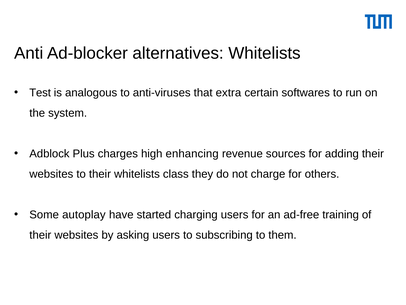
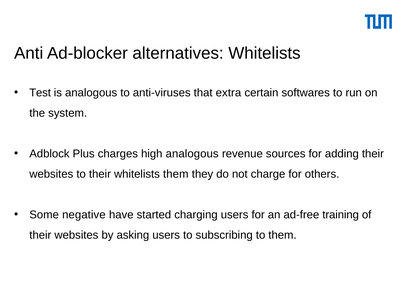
high enhancing: enhancing -> analogous
whitelists class: class -> them
autoplay: autoplay -> negative
